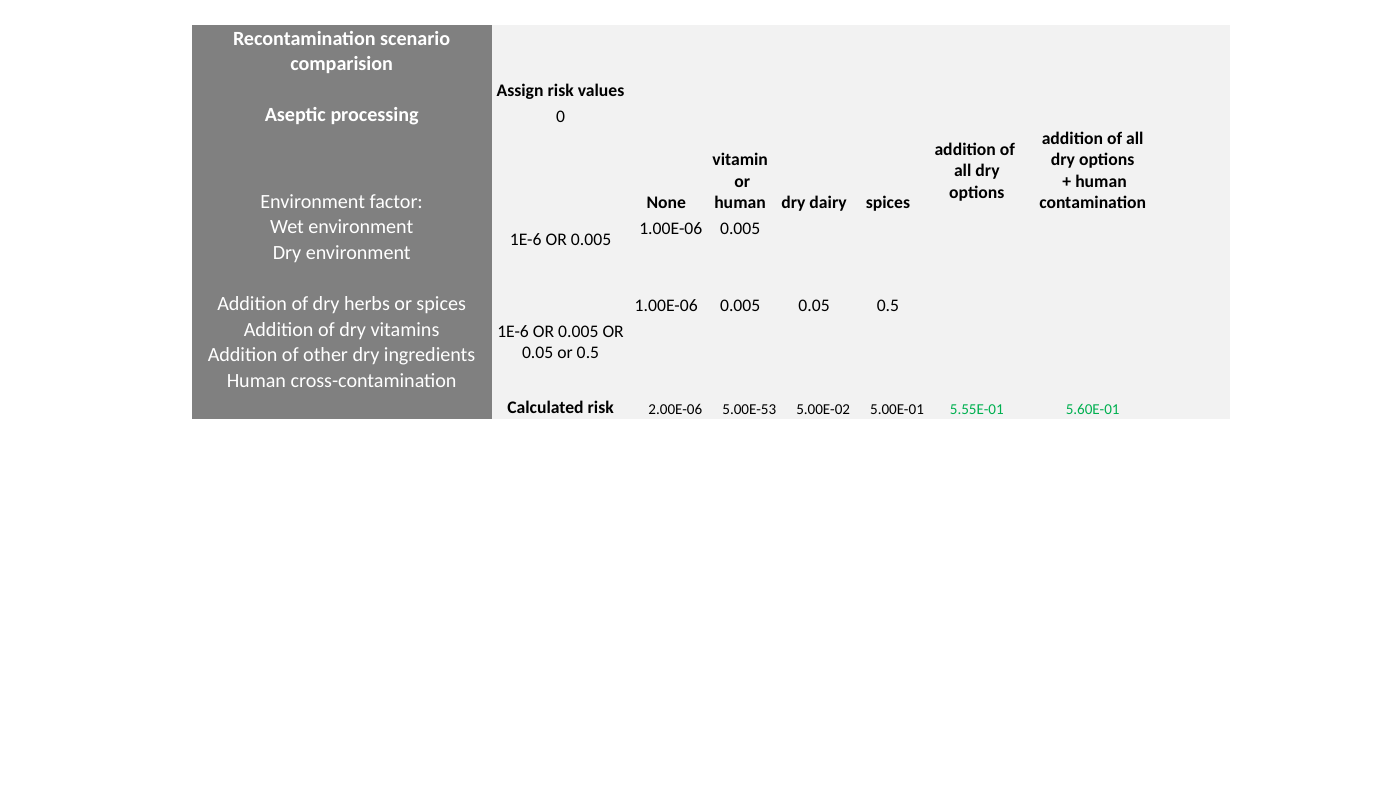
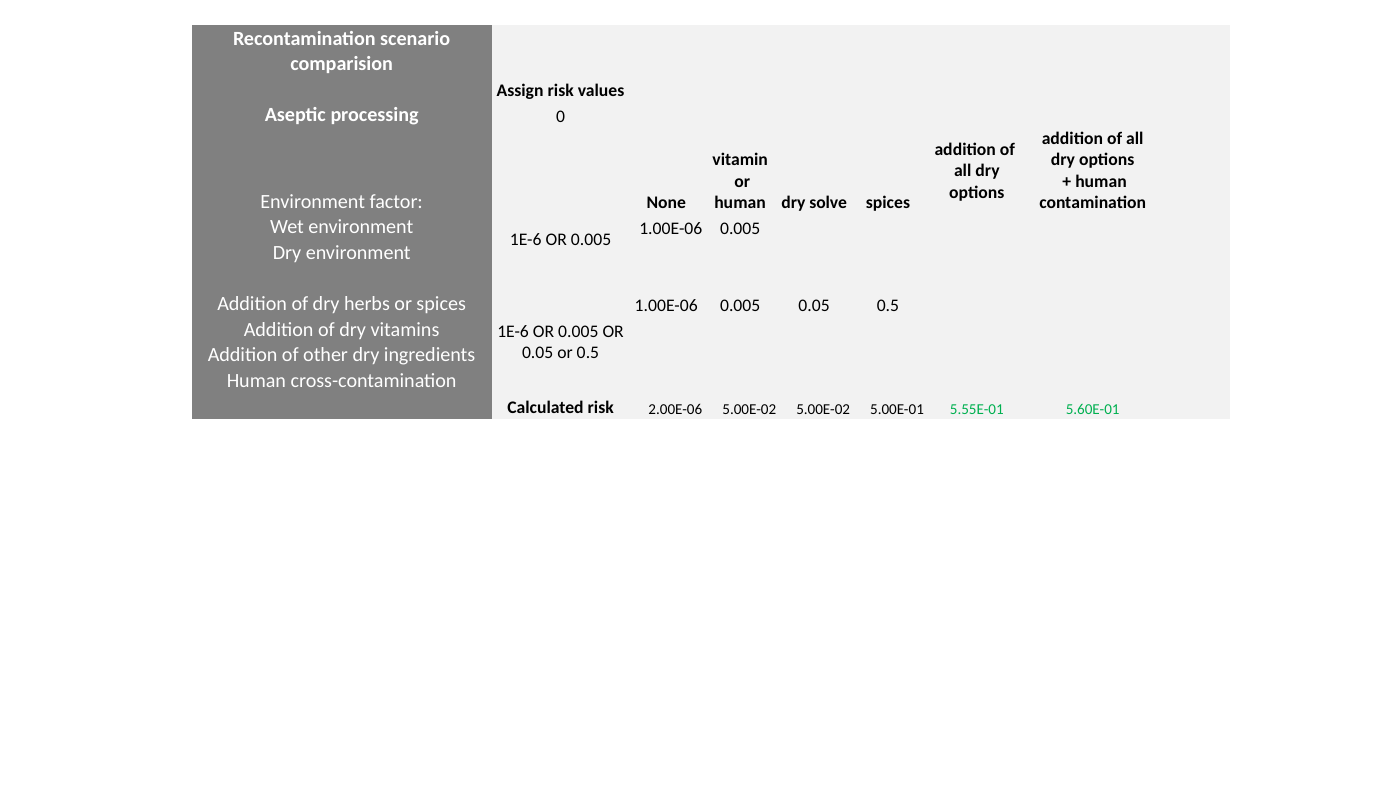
dairy: dairy -> solve
2.00E-06 5.00E-53: 5.00E-53 -> 5.00E-02
